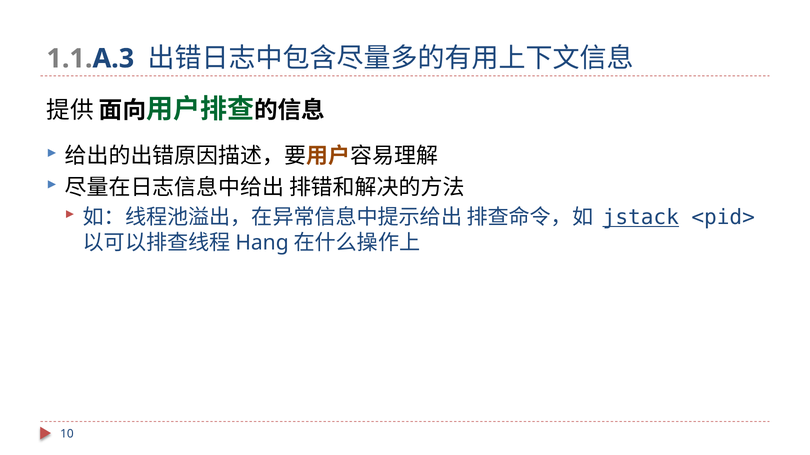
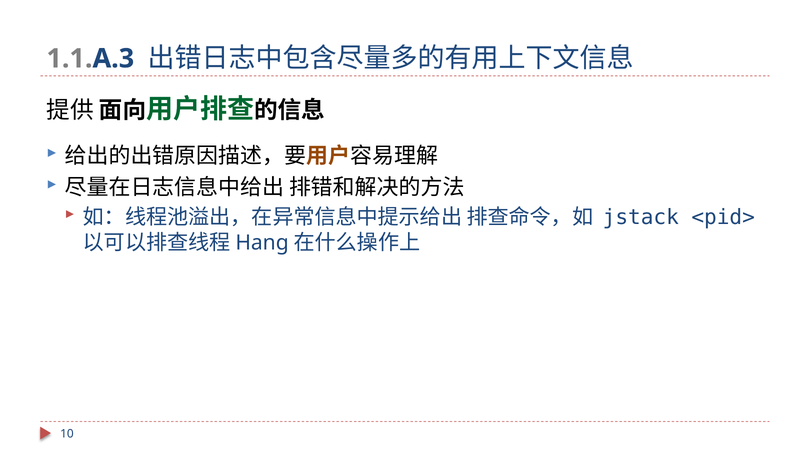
jstack underline: present -> none
